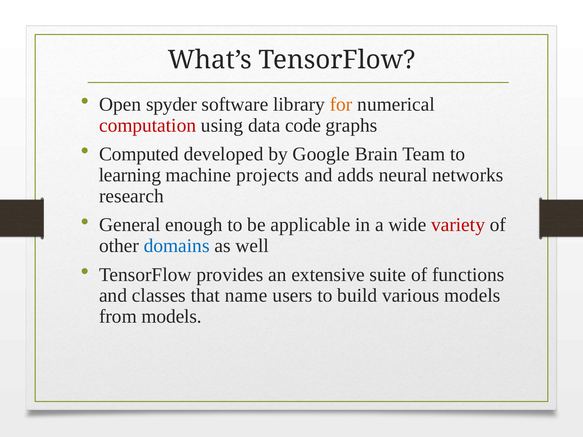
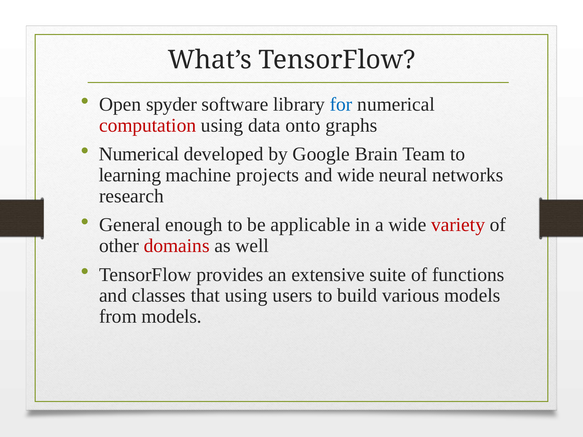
for colour: orange -> blue
code: code -> onto
Computed at (139, 154): Computed -> Numerical
and adds: adds -> wide
domains colour: blue -> red
that name: name -> using
